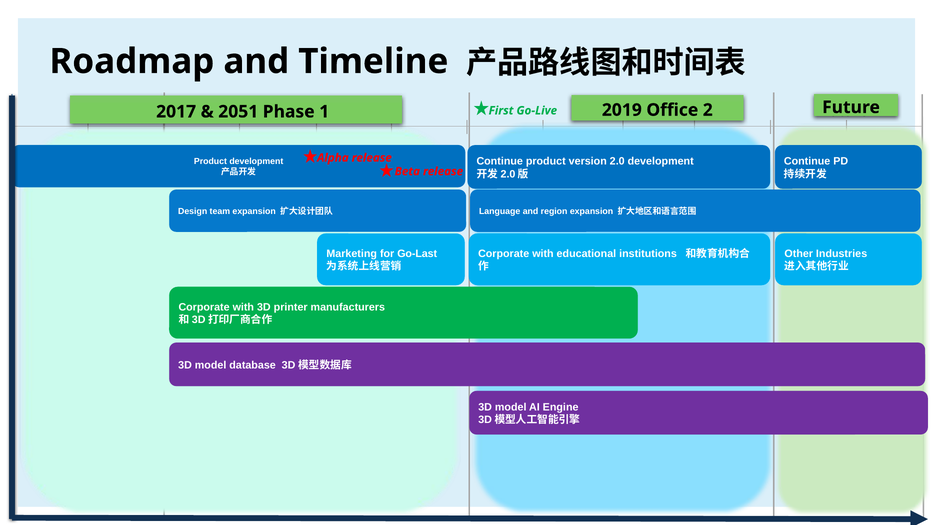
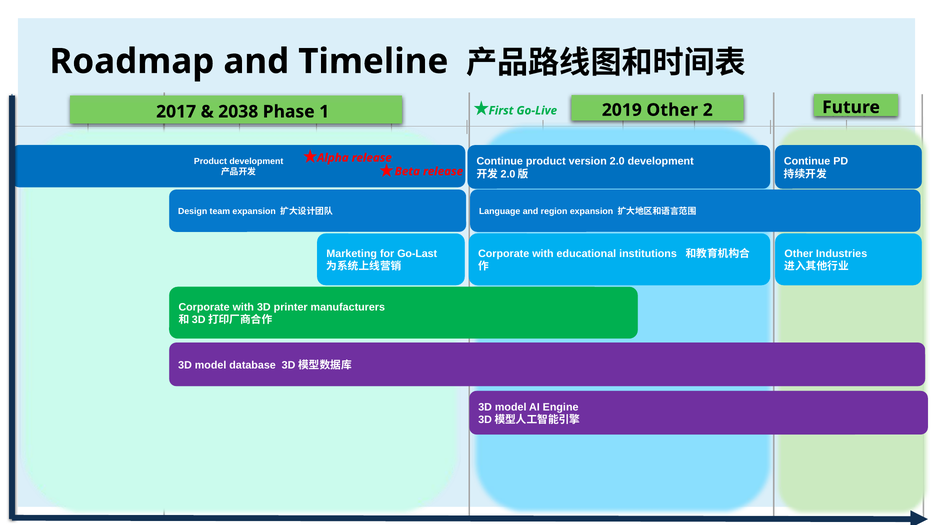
2051: 2051 -> 2038
Office at (672, 110): Office -> Other
